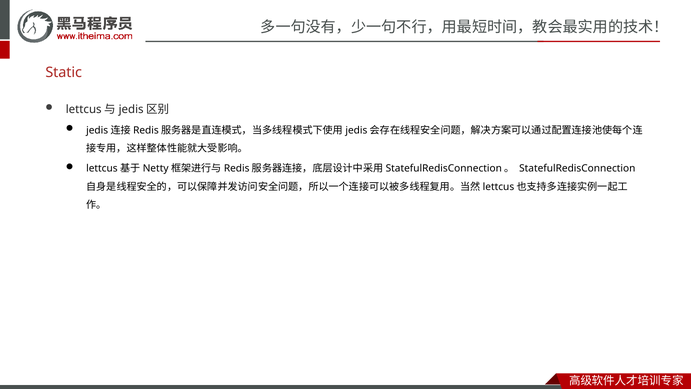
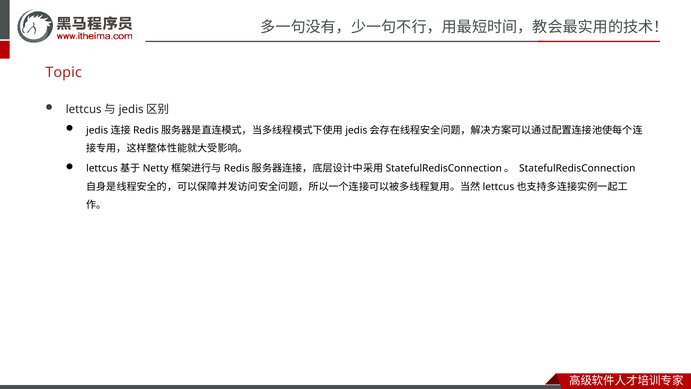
Static: Static -> Topic
